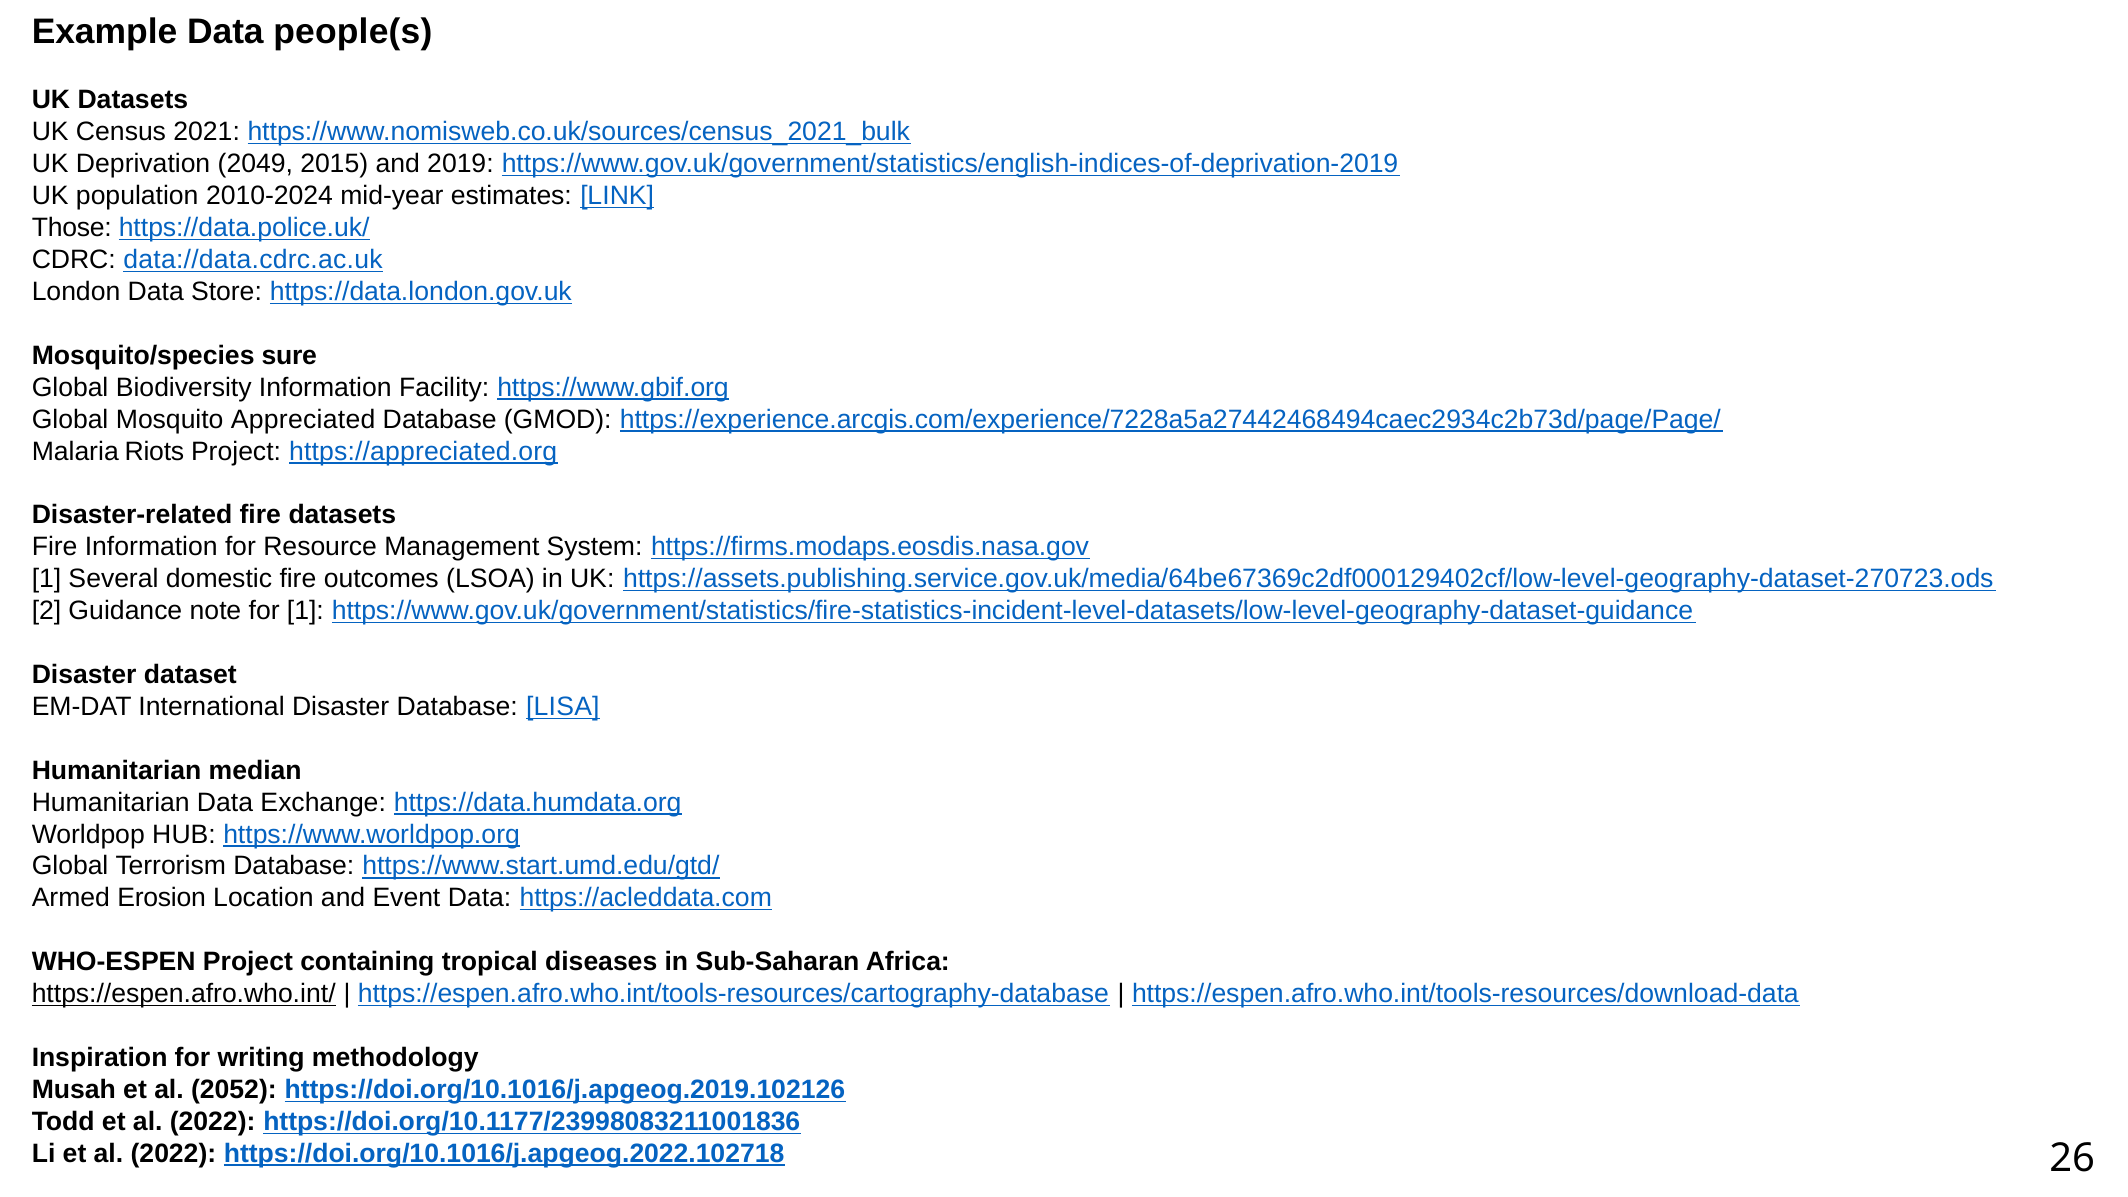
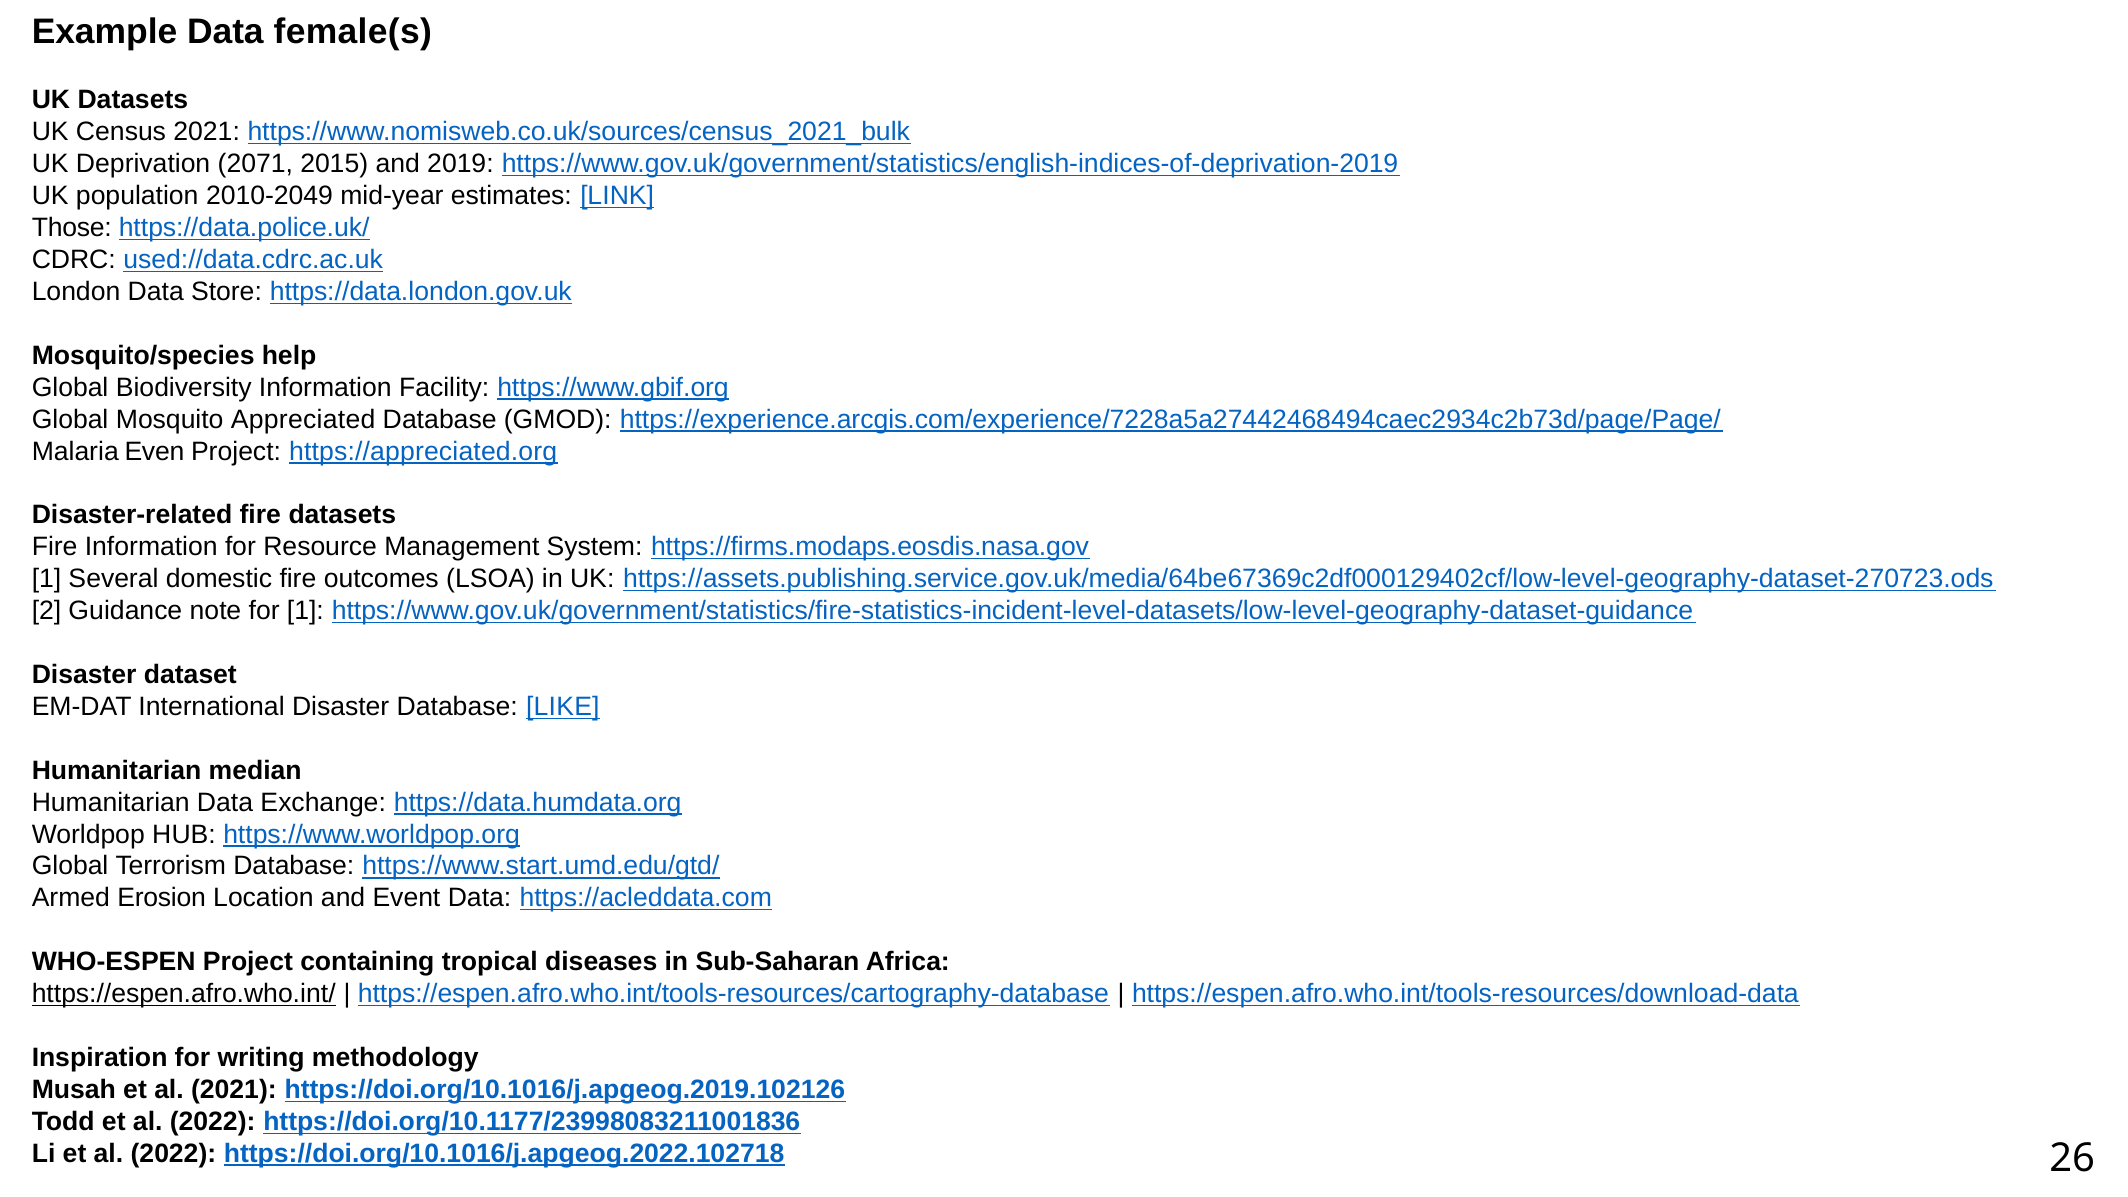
people(s: people(s -> female(s
2049: 2049 -> 2071
2010-2024: 2010-2024 -> 2010-2049
data://data.cdrc.ac.uk: data://data.cdrc.ac.uk -> used://data.cdrc.ac.uk
sure: sure -> help
Riots: Riots -> Even
LISA: LISA -> LIKE
al 2052: 2052 -> 2021
